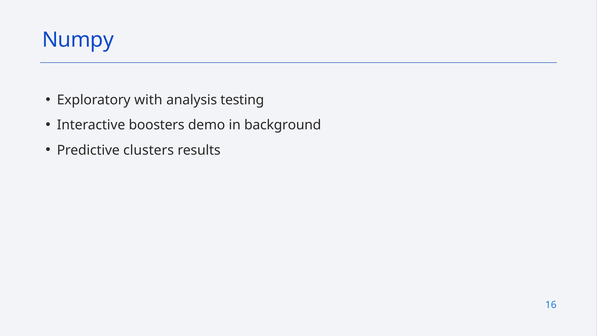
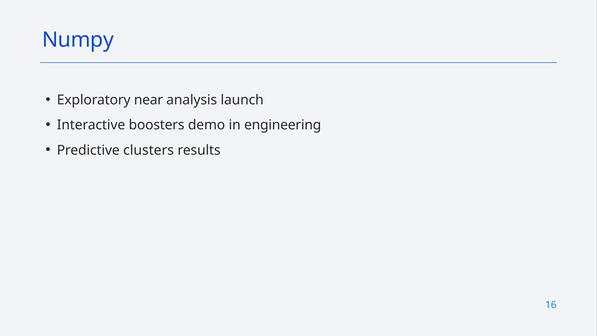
with: with -> near
testing: testing -> launch
background: background -> engineering
